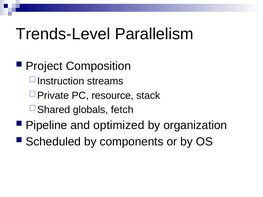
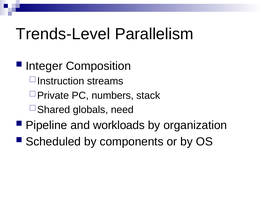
Project: Project -> Integer
resource: resource -> numbers
fetch: fetch -> need
optimized: optimized -> workloads
